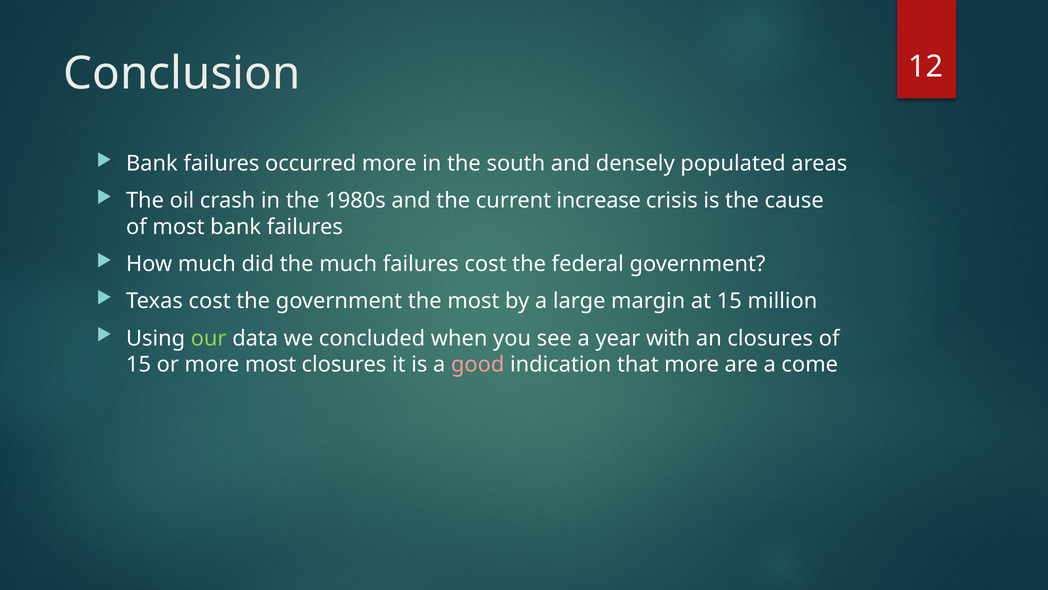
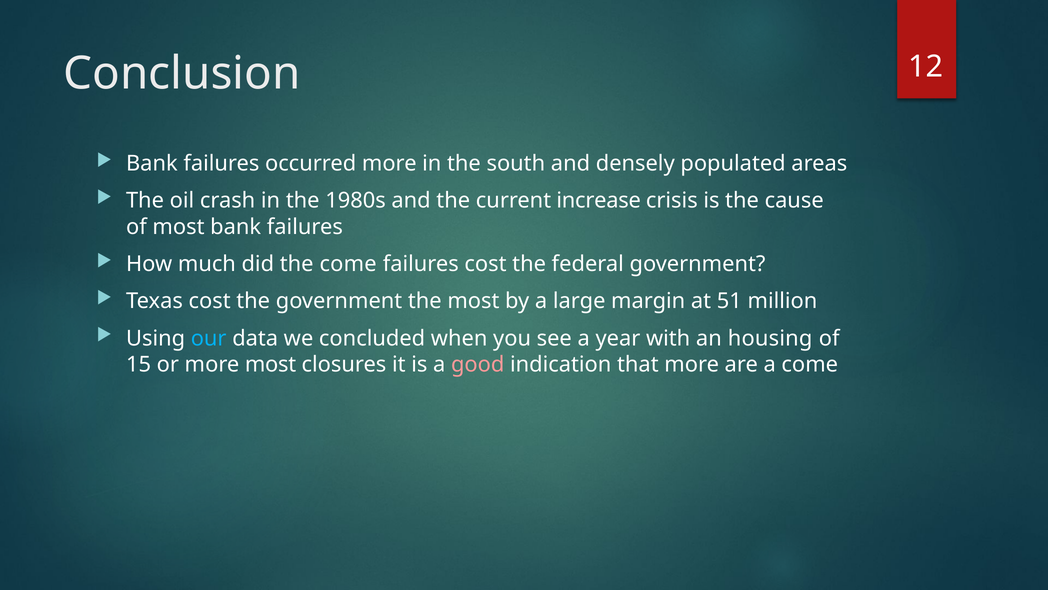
the much: much -> come
at 15: 15 -> 51
our colour: light green -> light blue
an closures: closures -> housing
